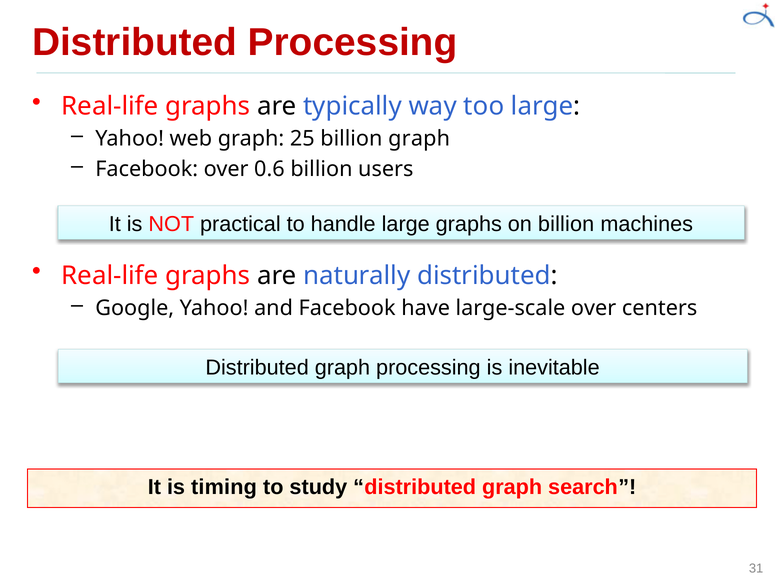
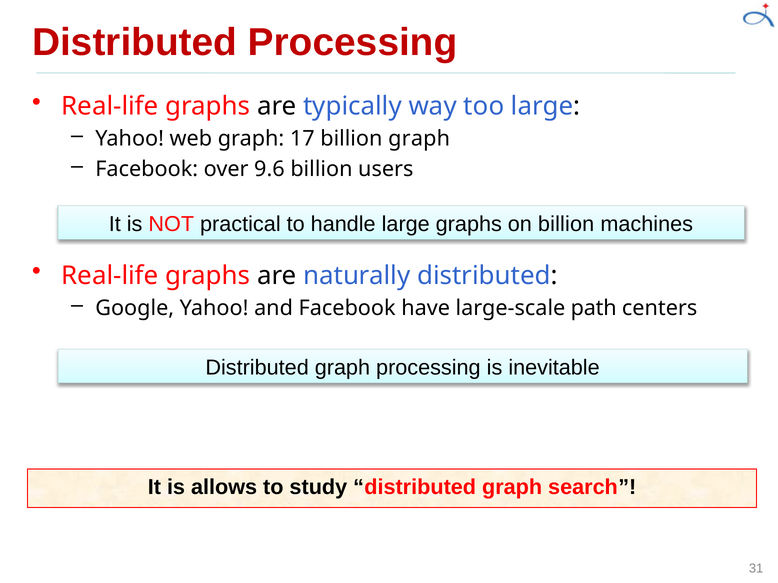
25: 25 -> 17
0.6: 0.6 -> 9.6
large-scale over: over -> path
timing: timing -> allows
